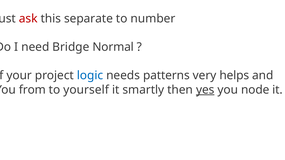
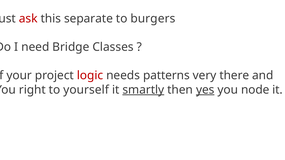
number: number -> burgers
Normal: Normal -> Classes
logic colour: blue -> red
helps: helps -> there
from: from -> right
smartly underline: none -> present
